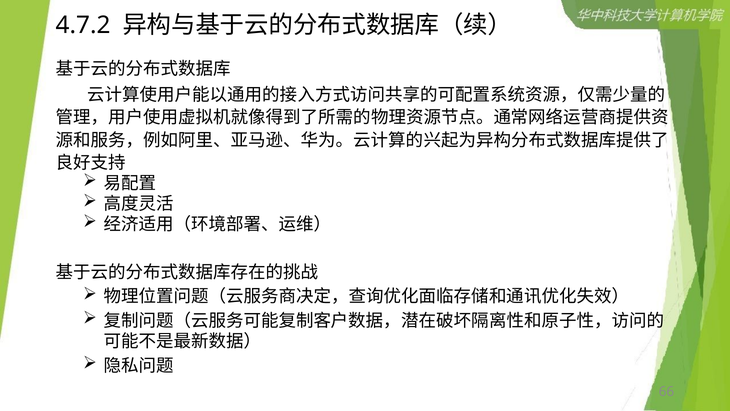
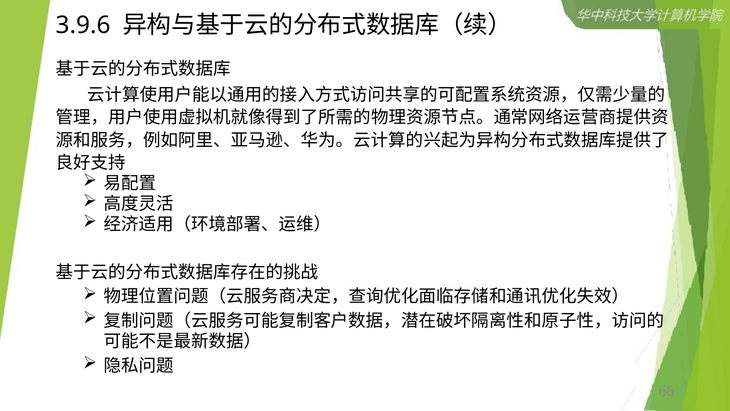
4.7.2: 4.7.2 -> 3.9.6
